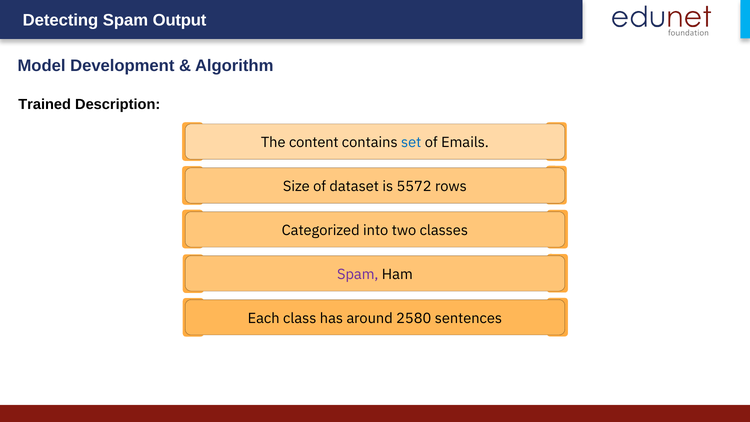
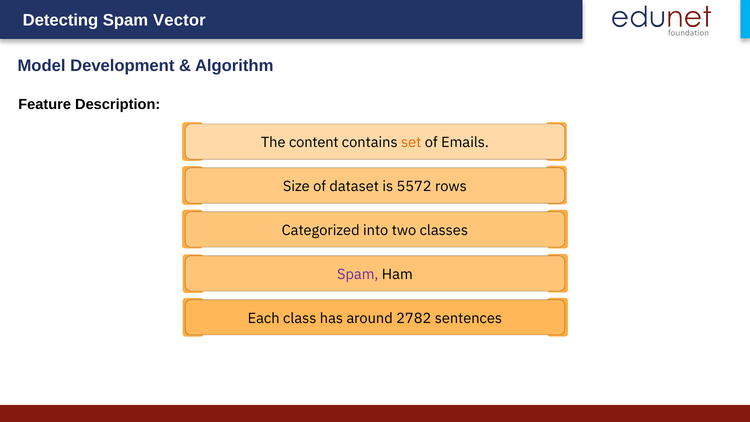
Output: Output -> Vector
Trained: Trained -> Feature
set colour: blue -> orange
2580: 2580 -> 2782
